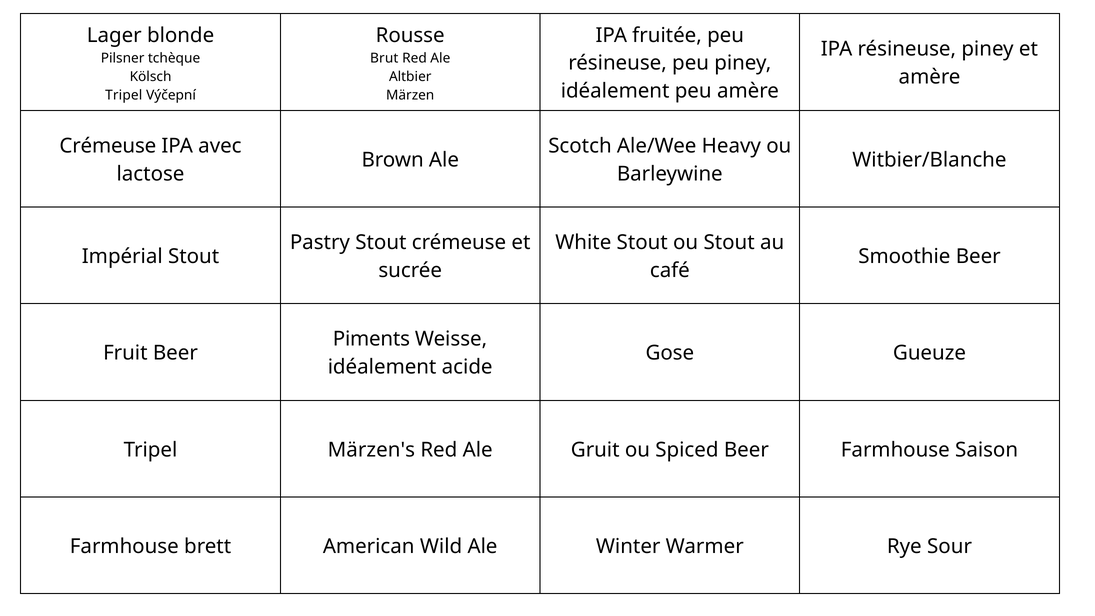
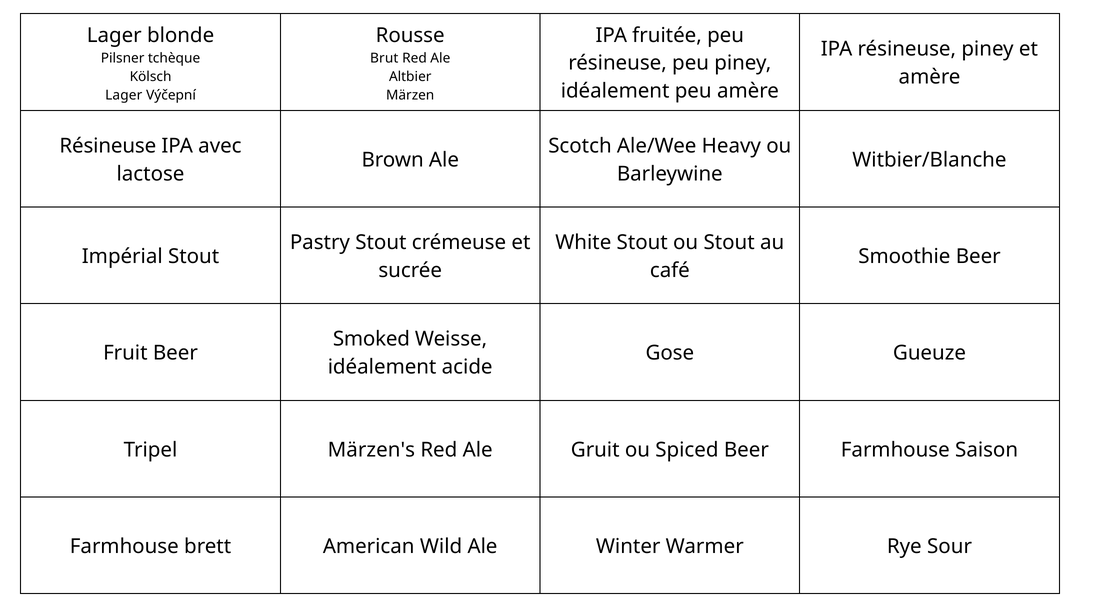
Tripel at (124, 95): Tripel -> Lager
Crémeuse at (108, 146): Crémeuse -> Résineuse
Piments: Piments -> Smoked
